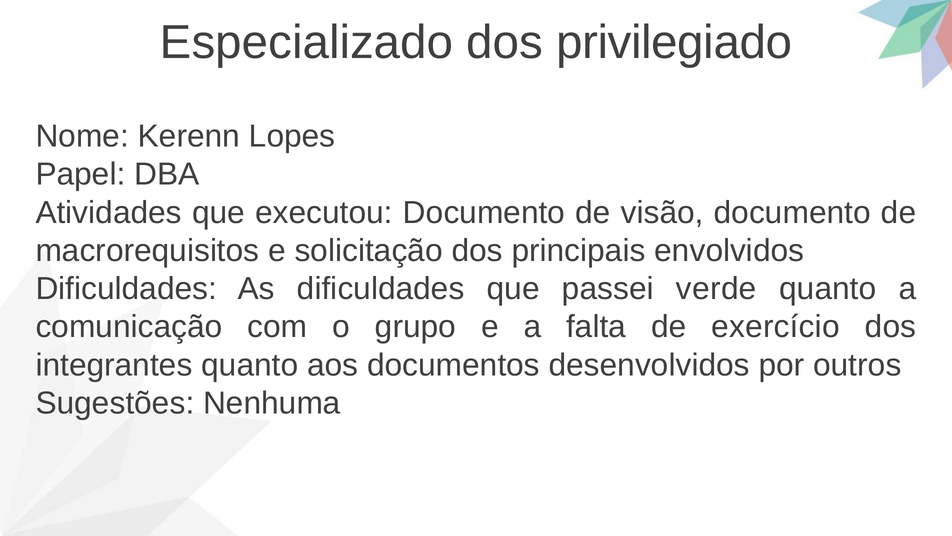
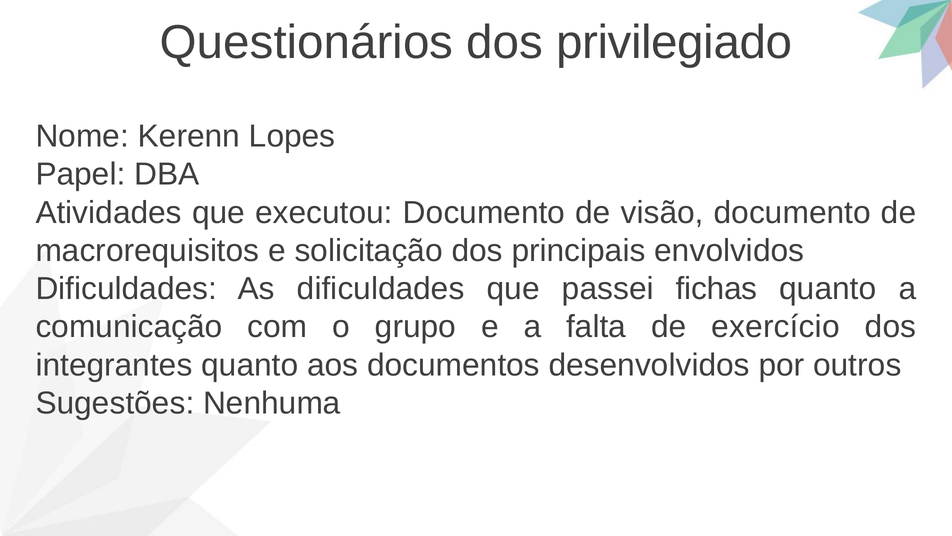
Especializado: Especializado -> Questionários
verde: verde -> fichas
